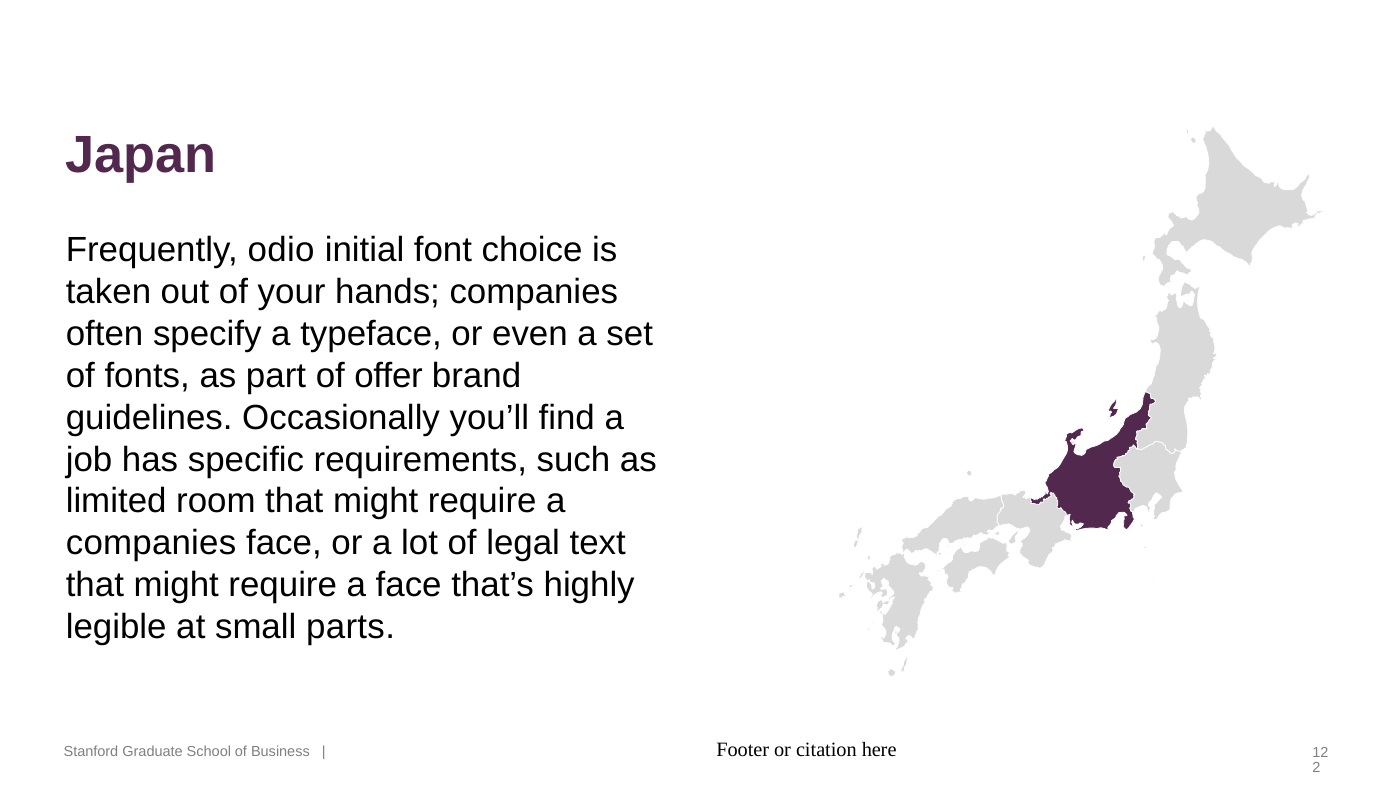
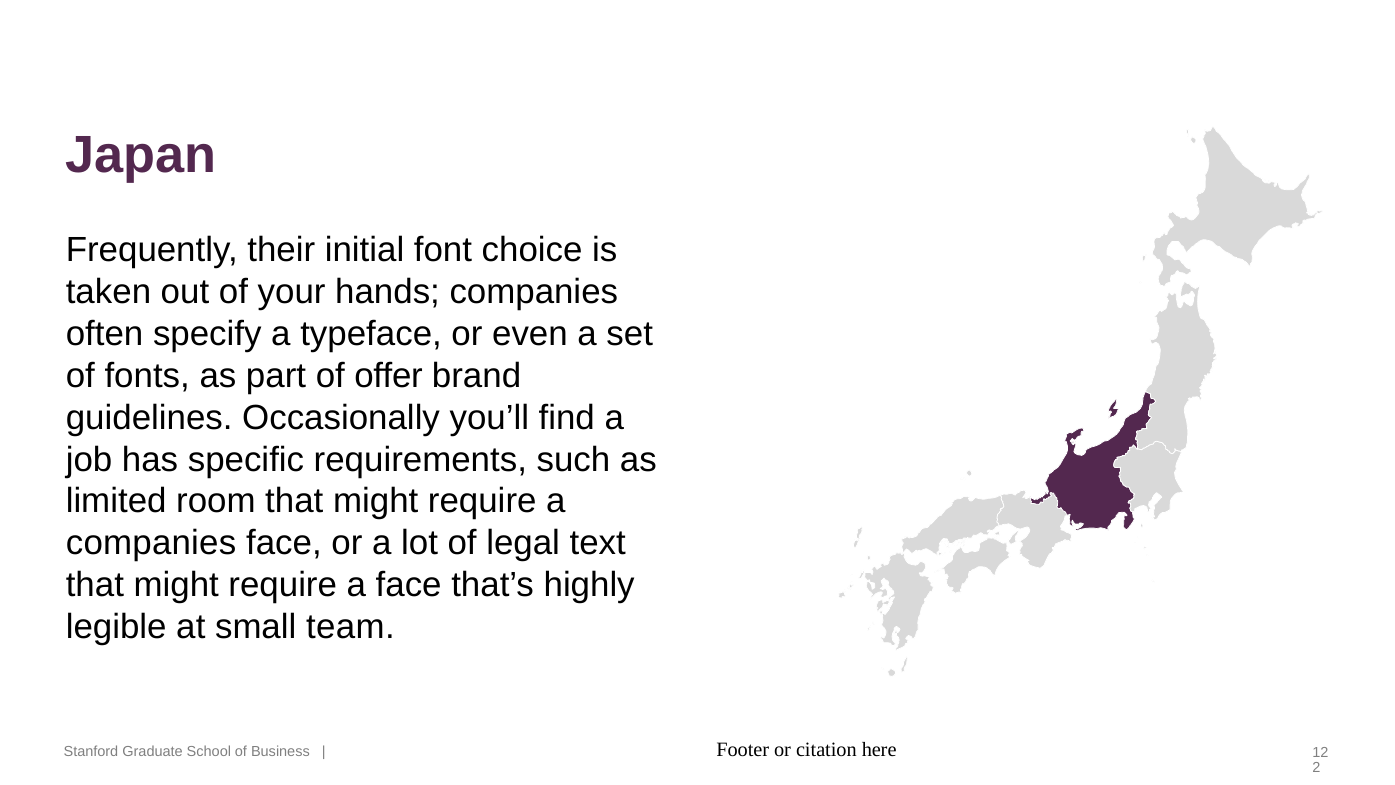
odio: odio -> their
parts: parts -> team
